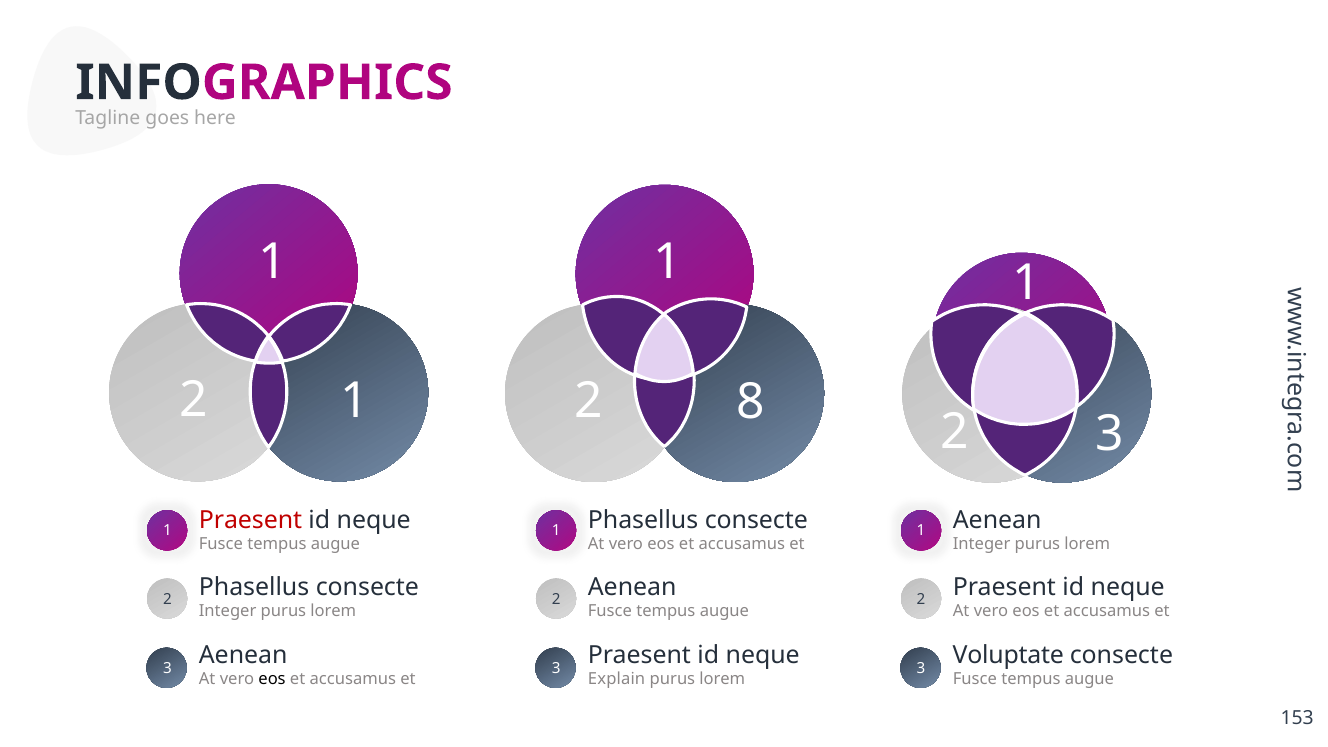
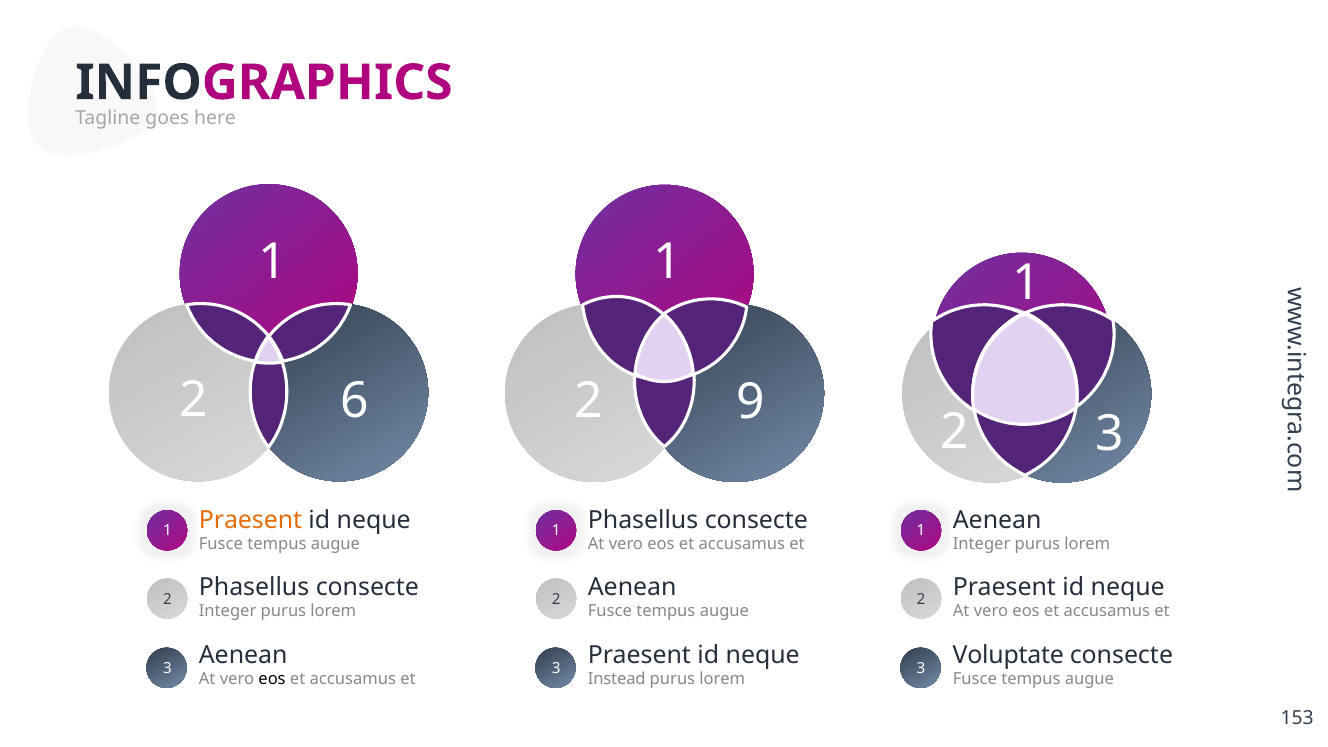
2 1: 1 -> 6
8: 8 -> 9
Praesent at (250, 520) colour: red -> orange
Explain: Explain -> Instead
